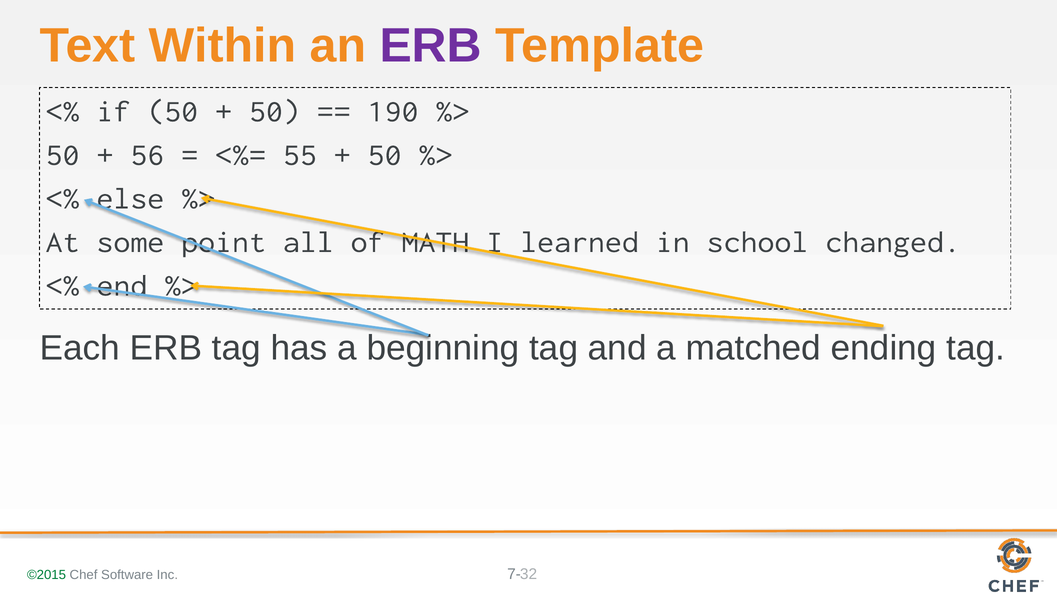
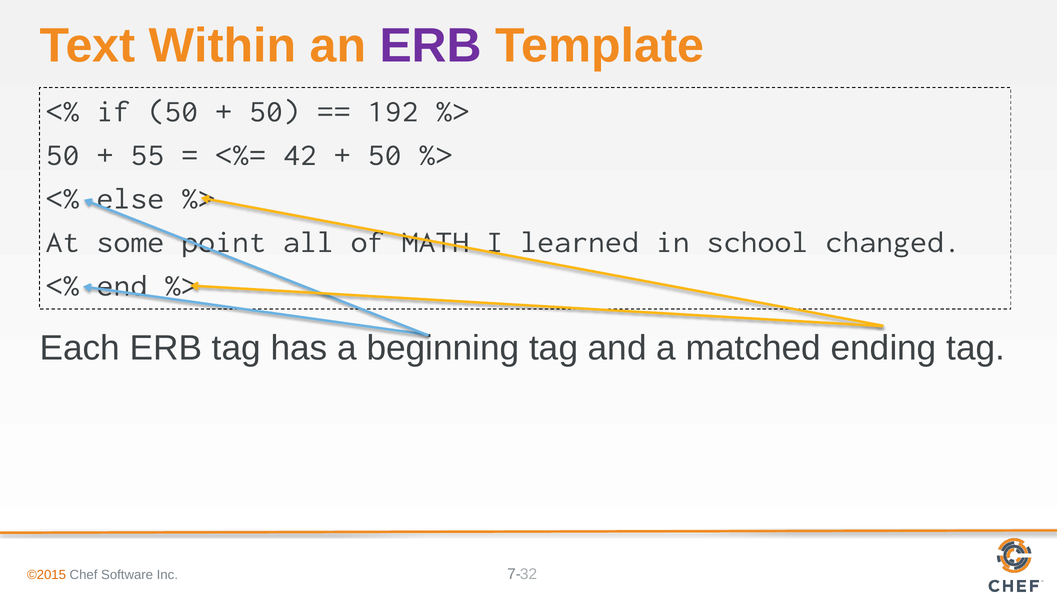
190: 190 -> 192
56: 56 -> 55
55: 55 -> 42
©2015 colour: green -> orange
